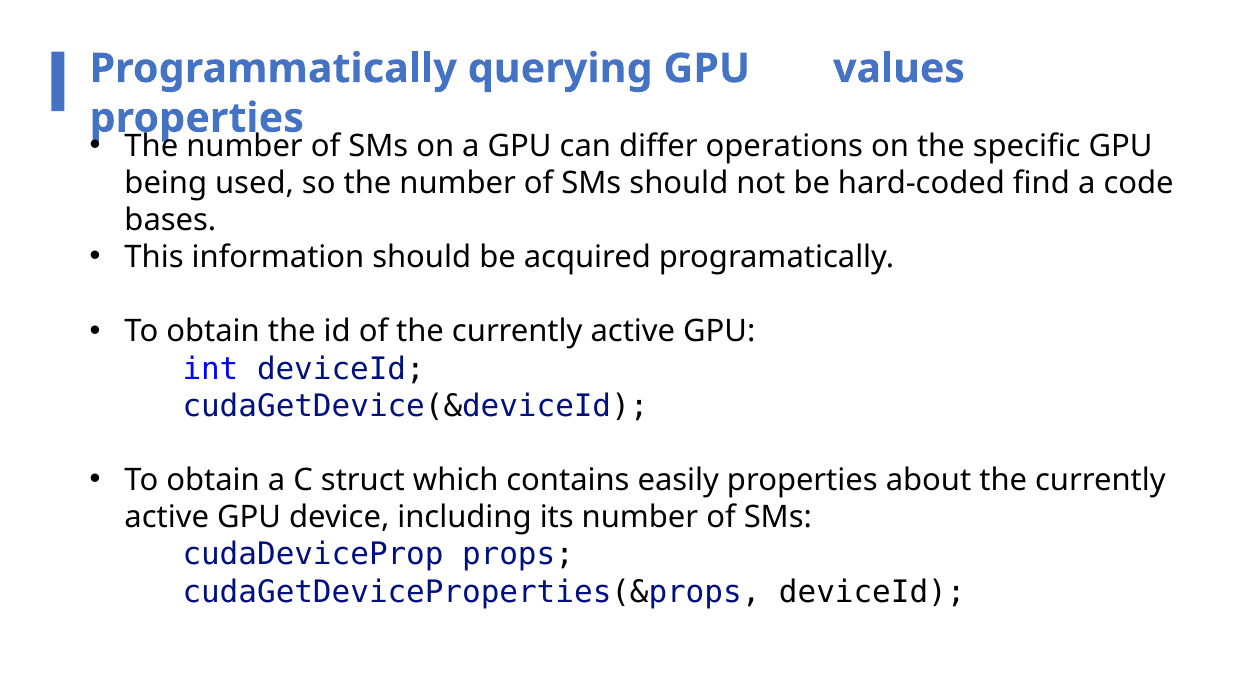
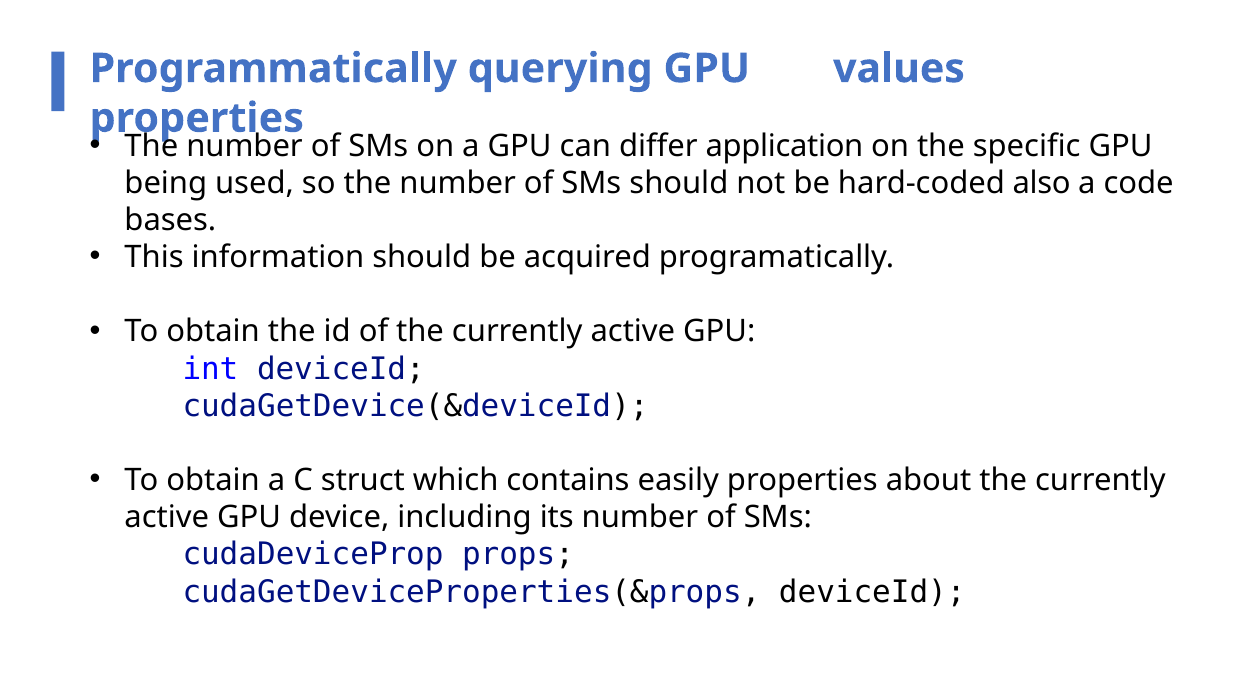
operations: operations -> application
find: find -> also
